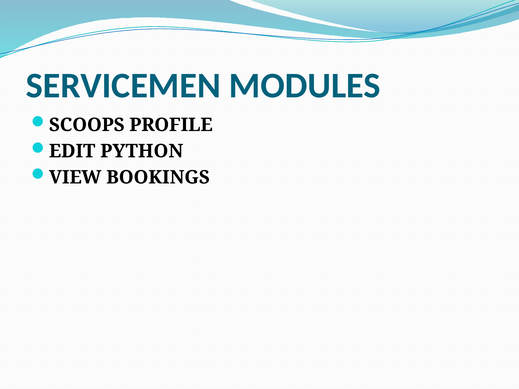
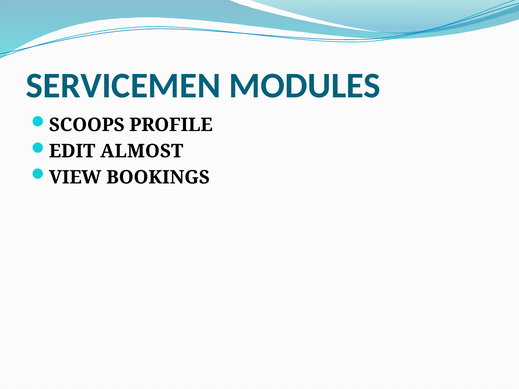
PYTHON: PYTHON -> ALMOST
